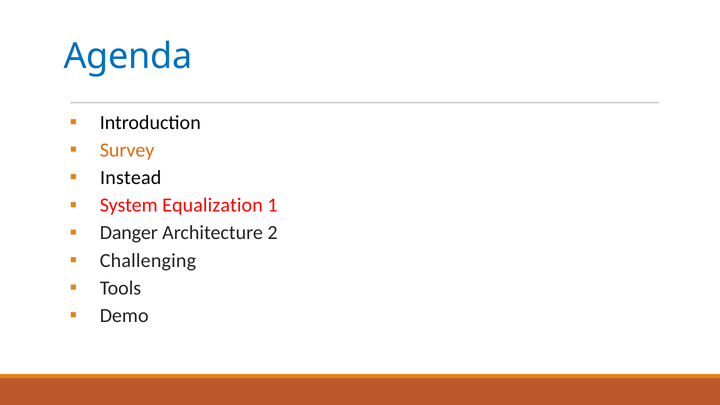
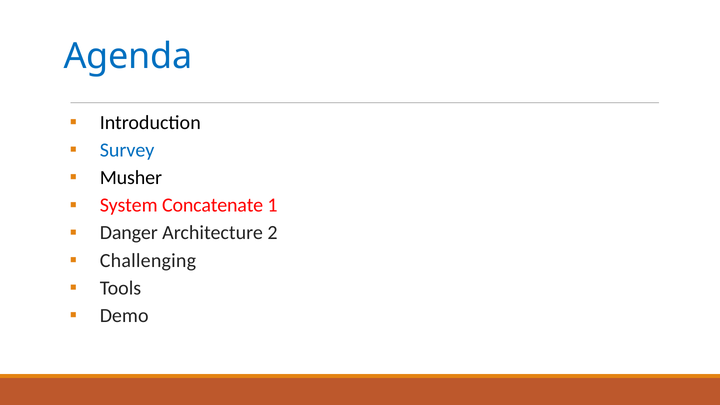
Survey colour: orange -> blue
Instead: Instead -> Musher
Equalization: Equalization -> Concatenate
